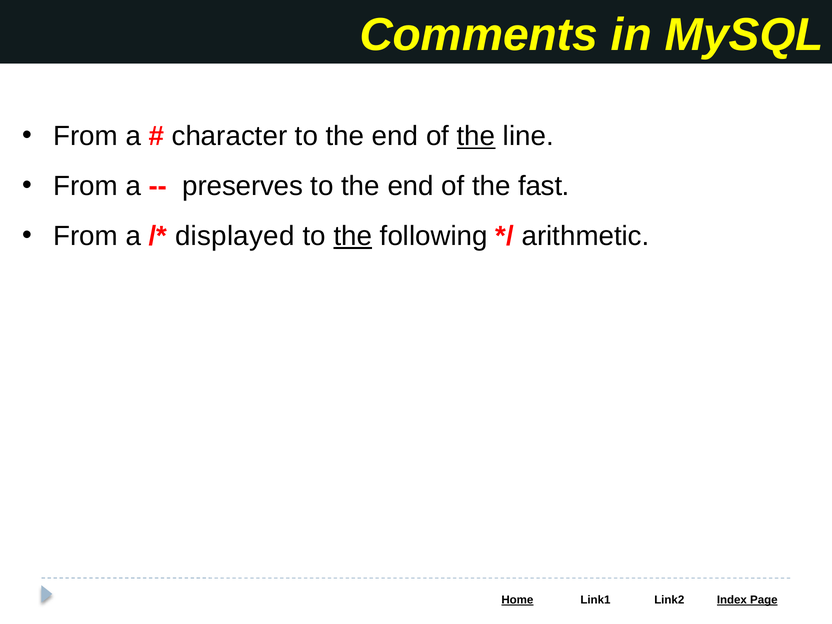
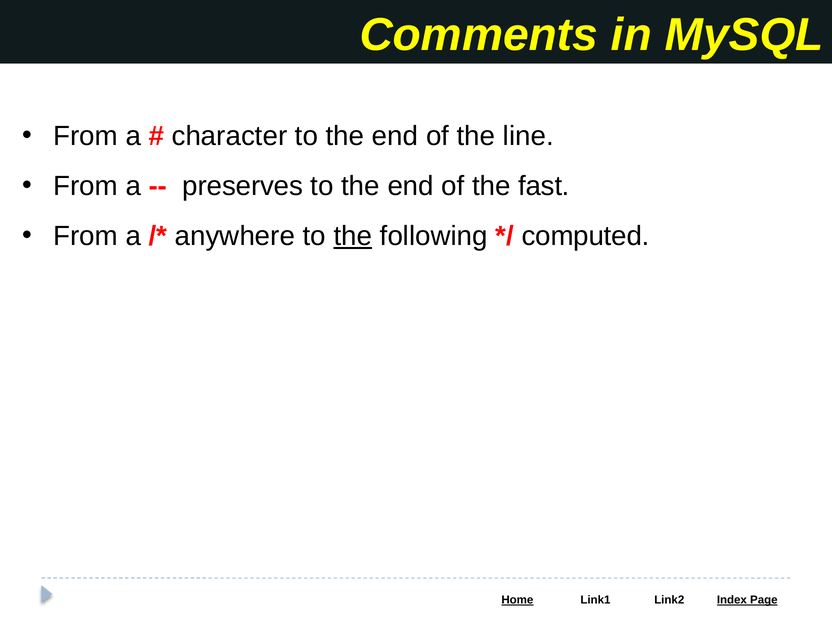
the at (476, 136) underline: present -> none
displayed: displayed -> anywhere
arithmetic: arithmetic -> computed
